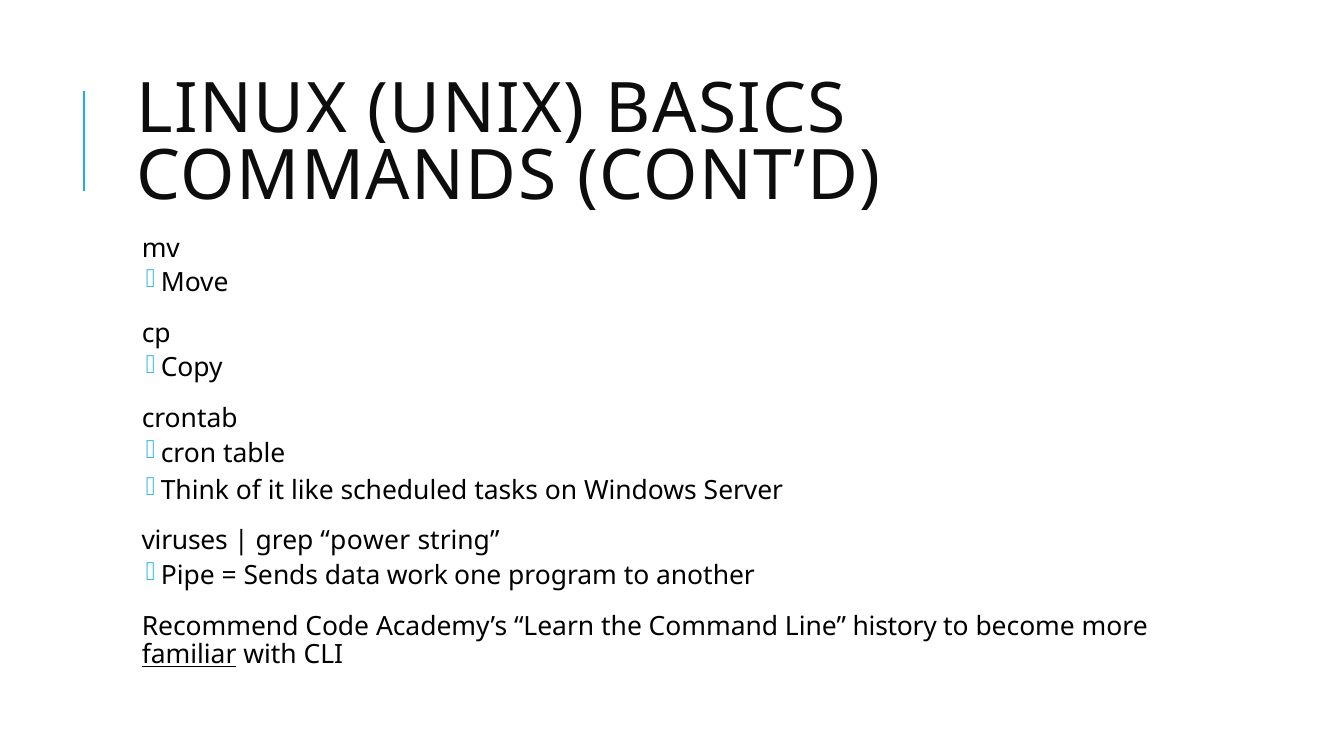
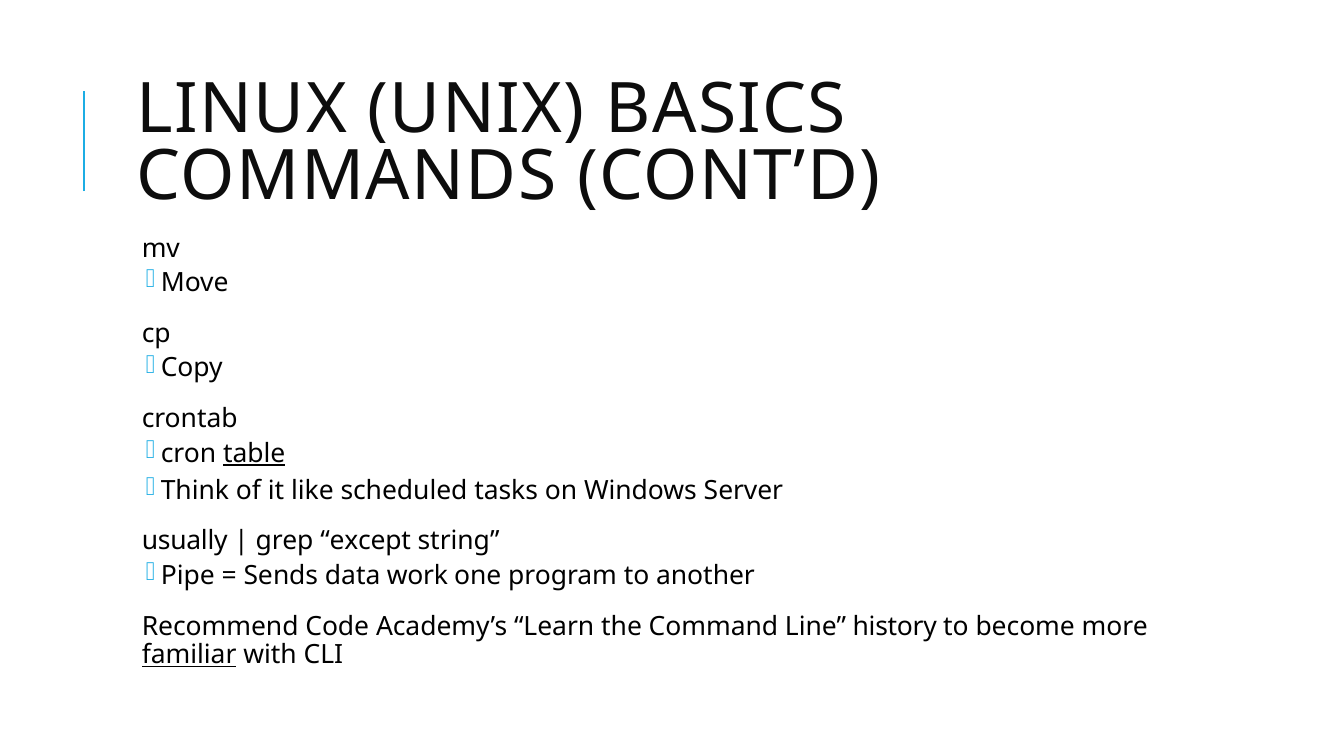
table underline: none -> present
viruses: viruses -> usually
power: power -> except
